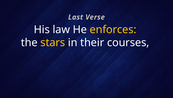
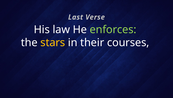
enforces colour: yellow -> light green
